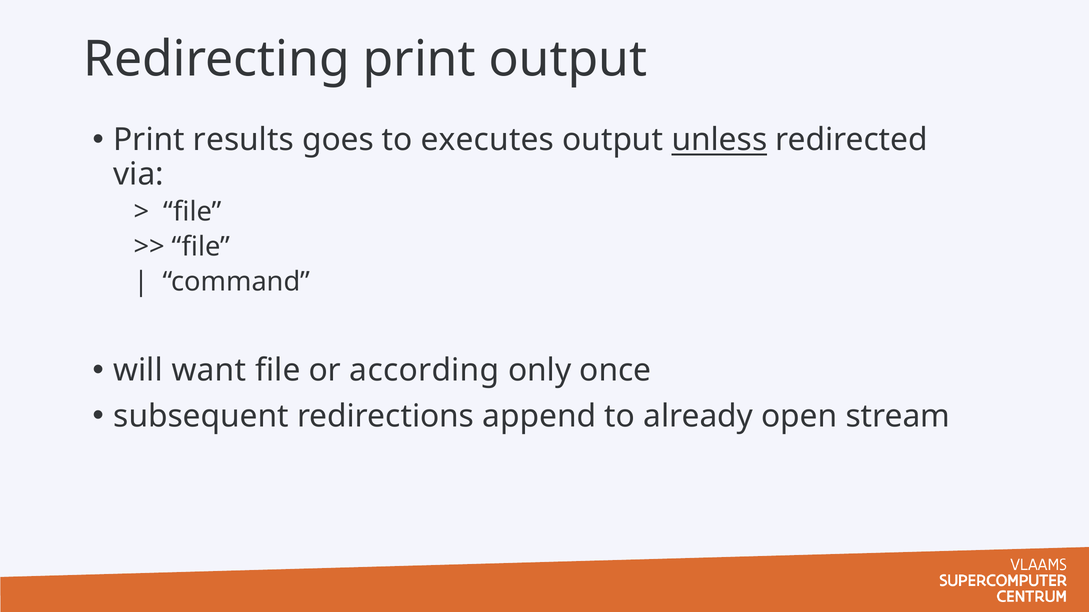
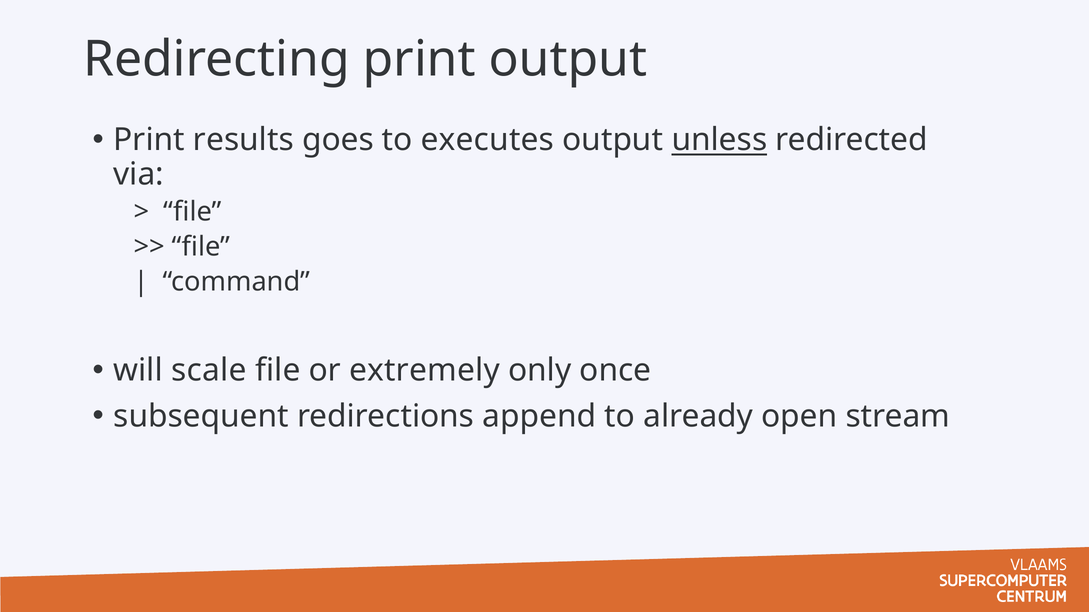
want: want -> scale
according: according -> extremely
